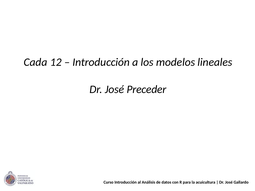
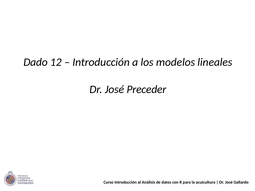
Cada: Cada -> Dado
